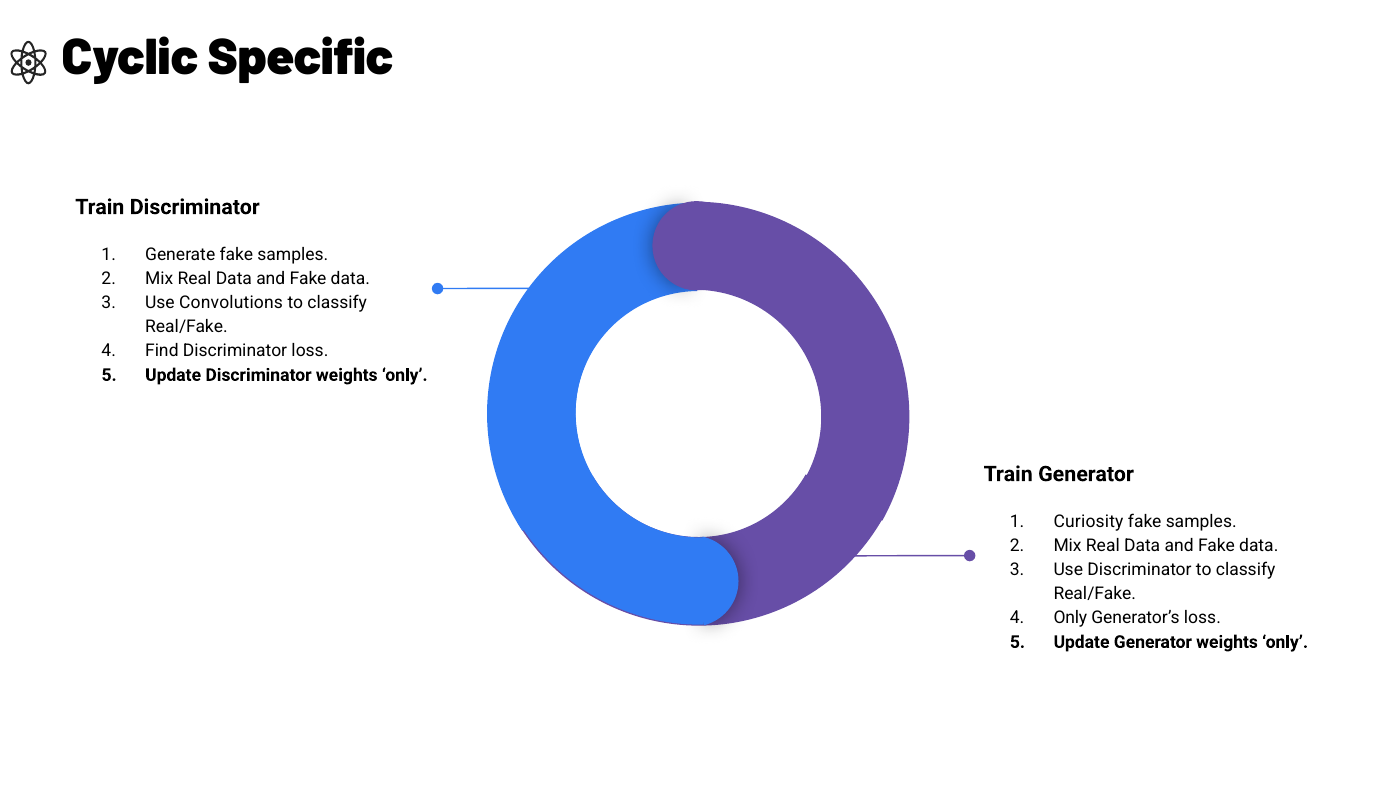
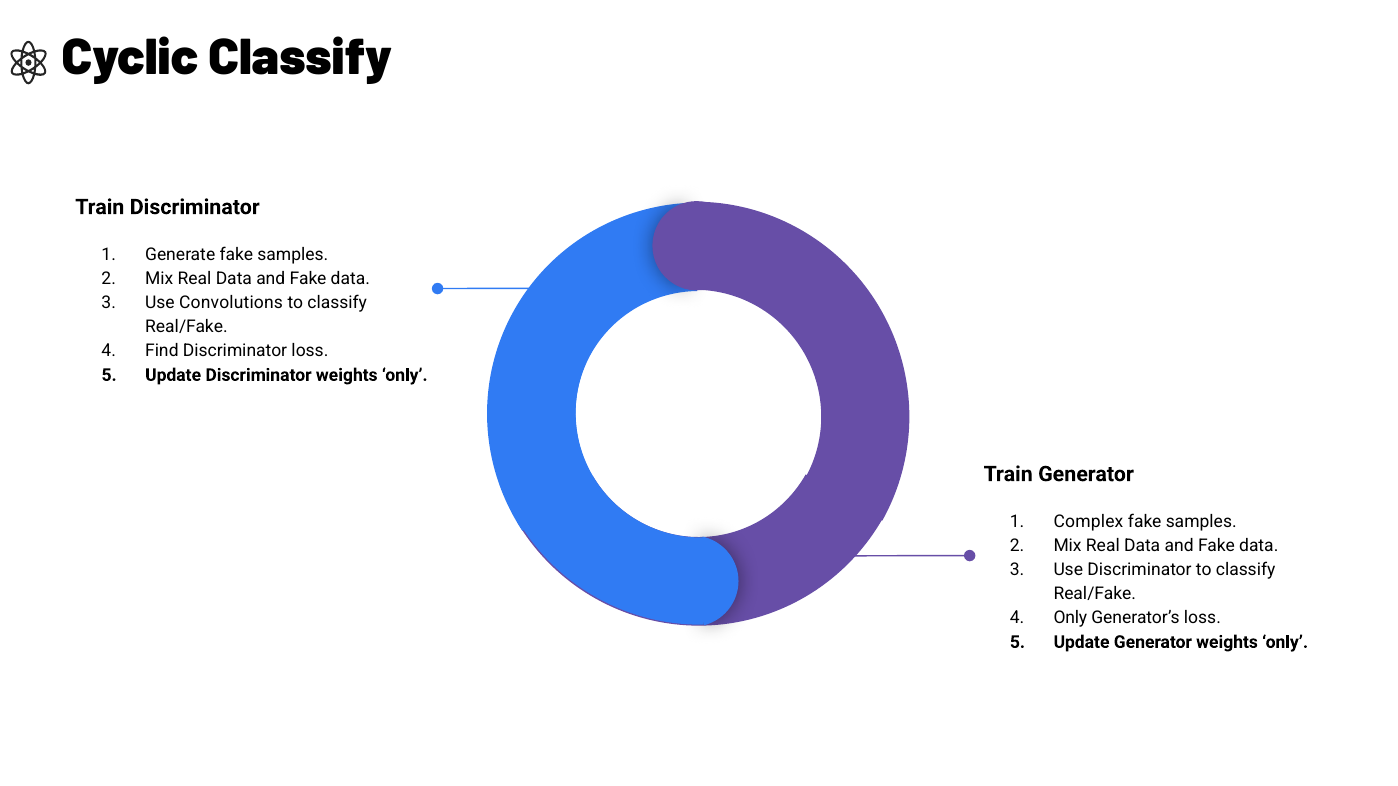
Cyclic Specific: Specific -> Classify
Curiosity: Curiosity -> Complex
